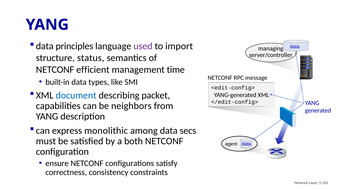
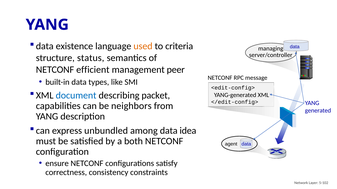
principles: principles -> existence
used colour: purple -> orange
import: import -> criteria
time: time -> peer
monolithic: monolithic -> unbundled
secs: secs -> idea
